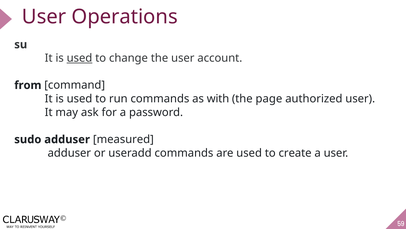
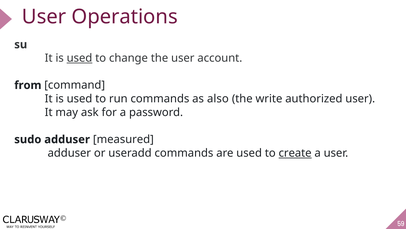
with: with -> also
page: page -> write
create underline: none -> present
